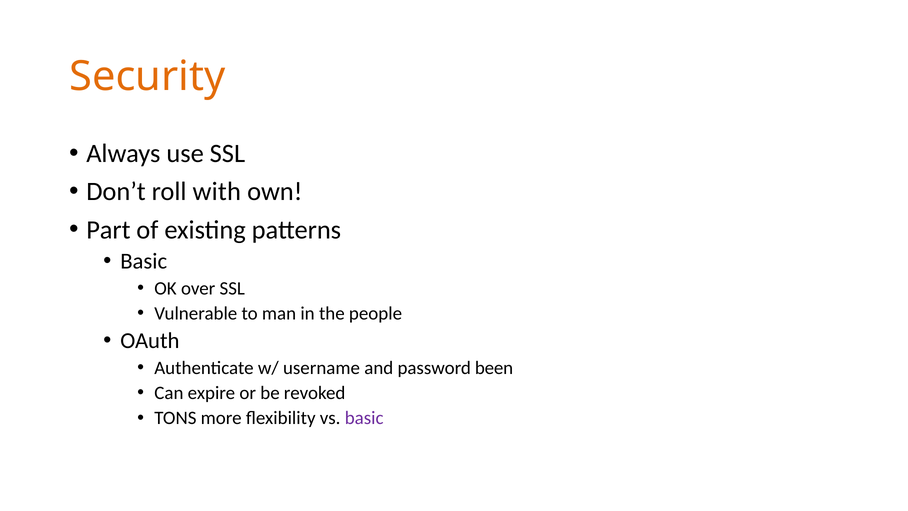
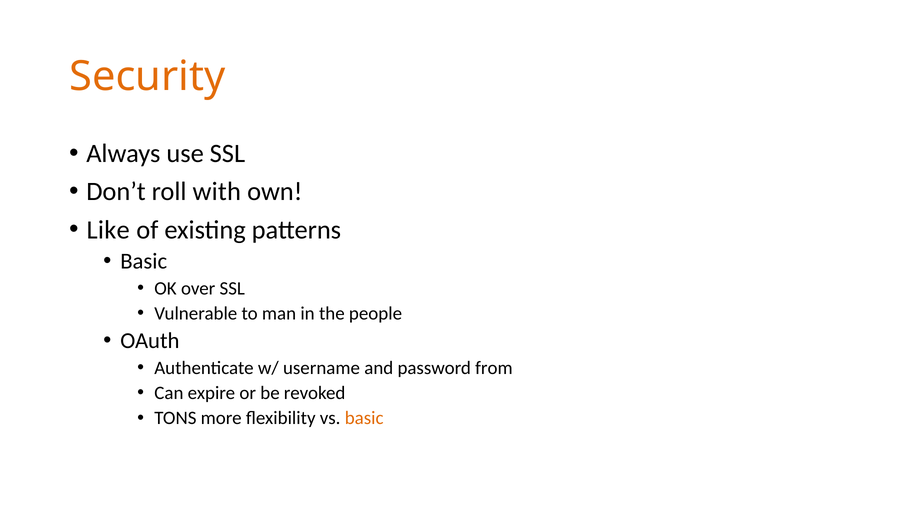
Part: Part -> Like
been: been -> from
basic at (364, 418) colour: purple -> orange
